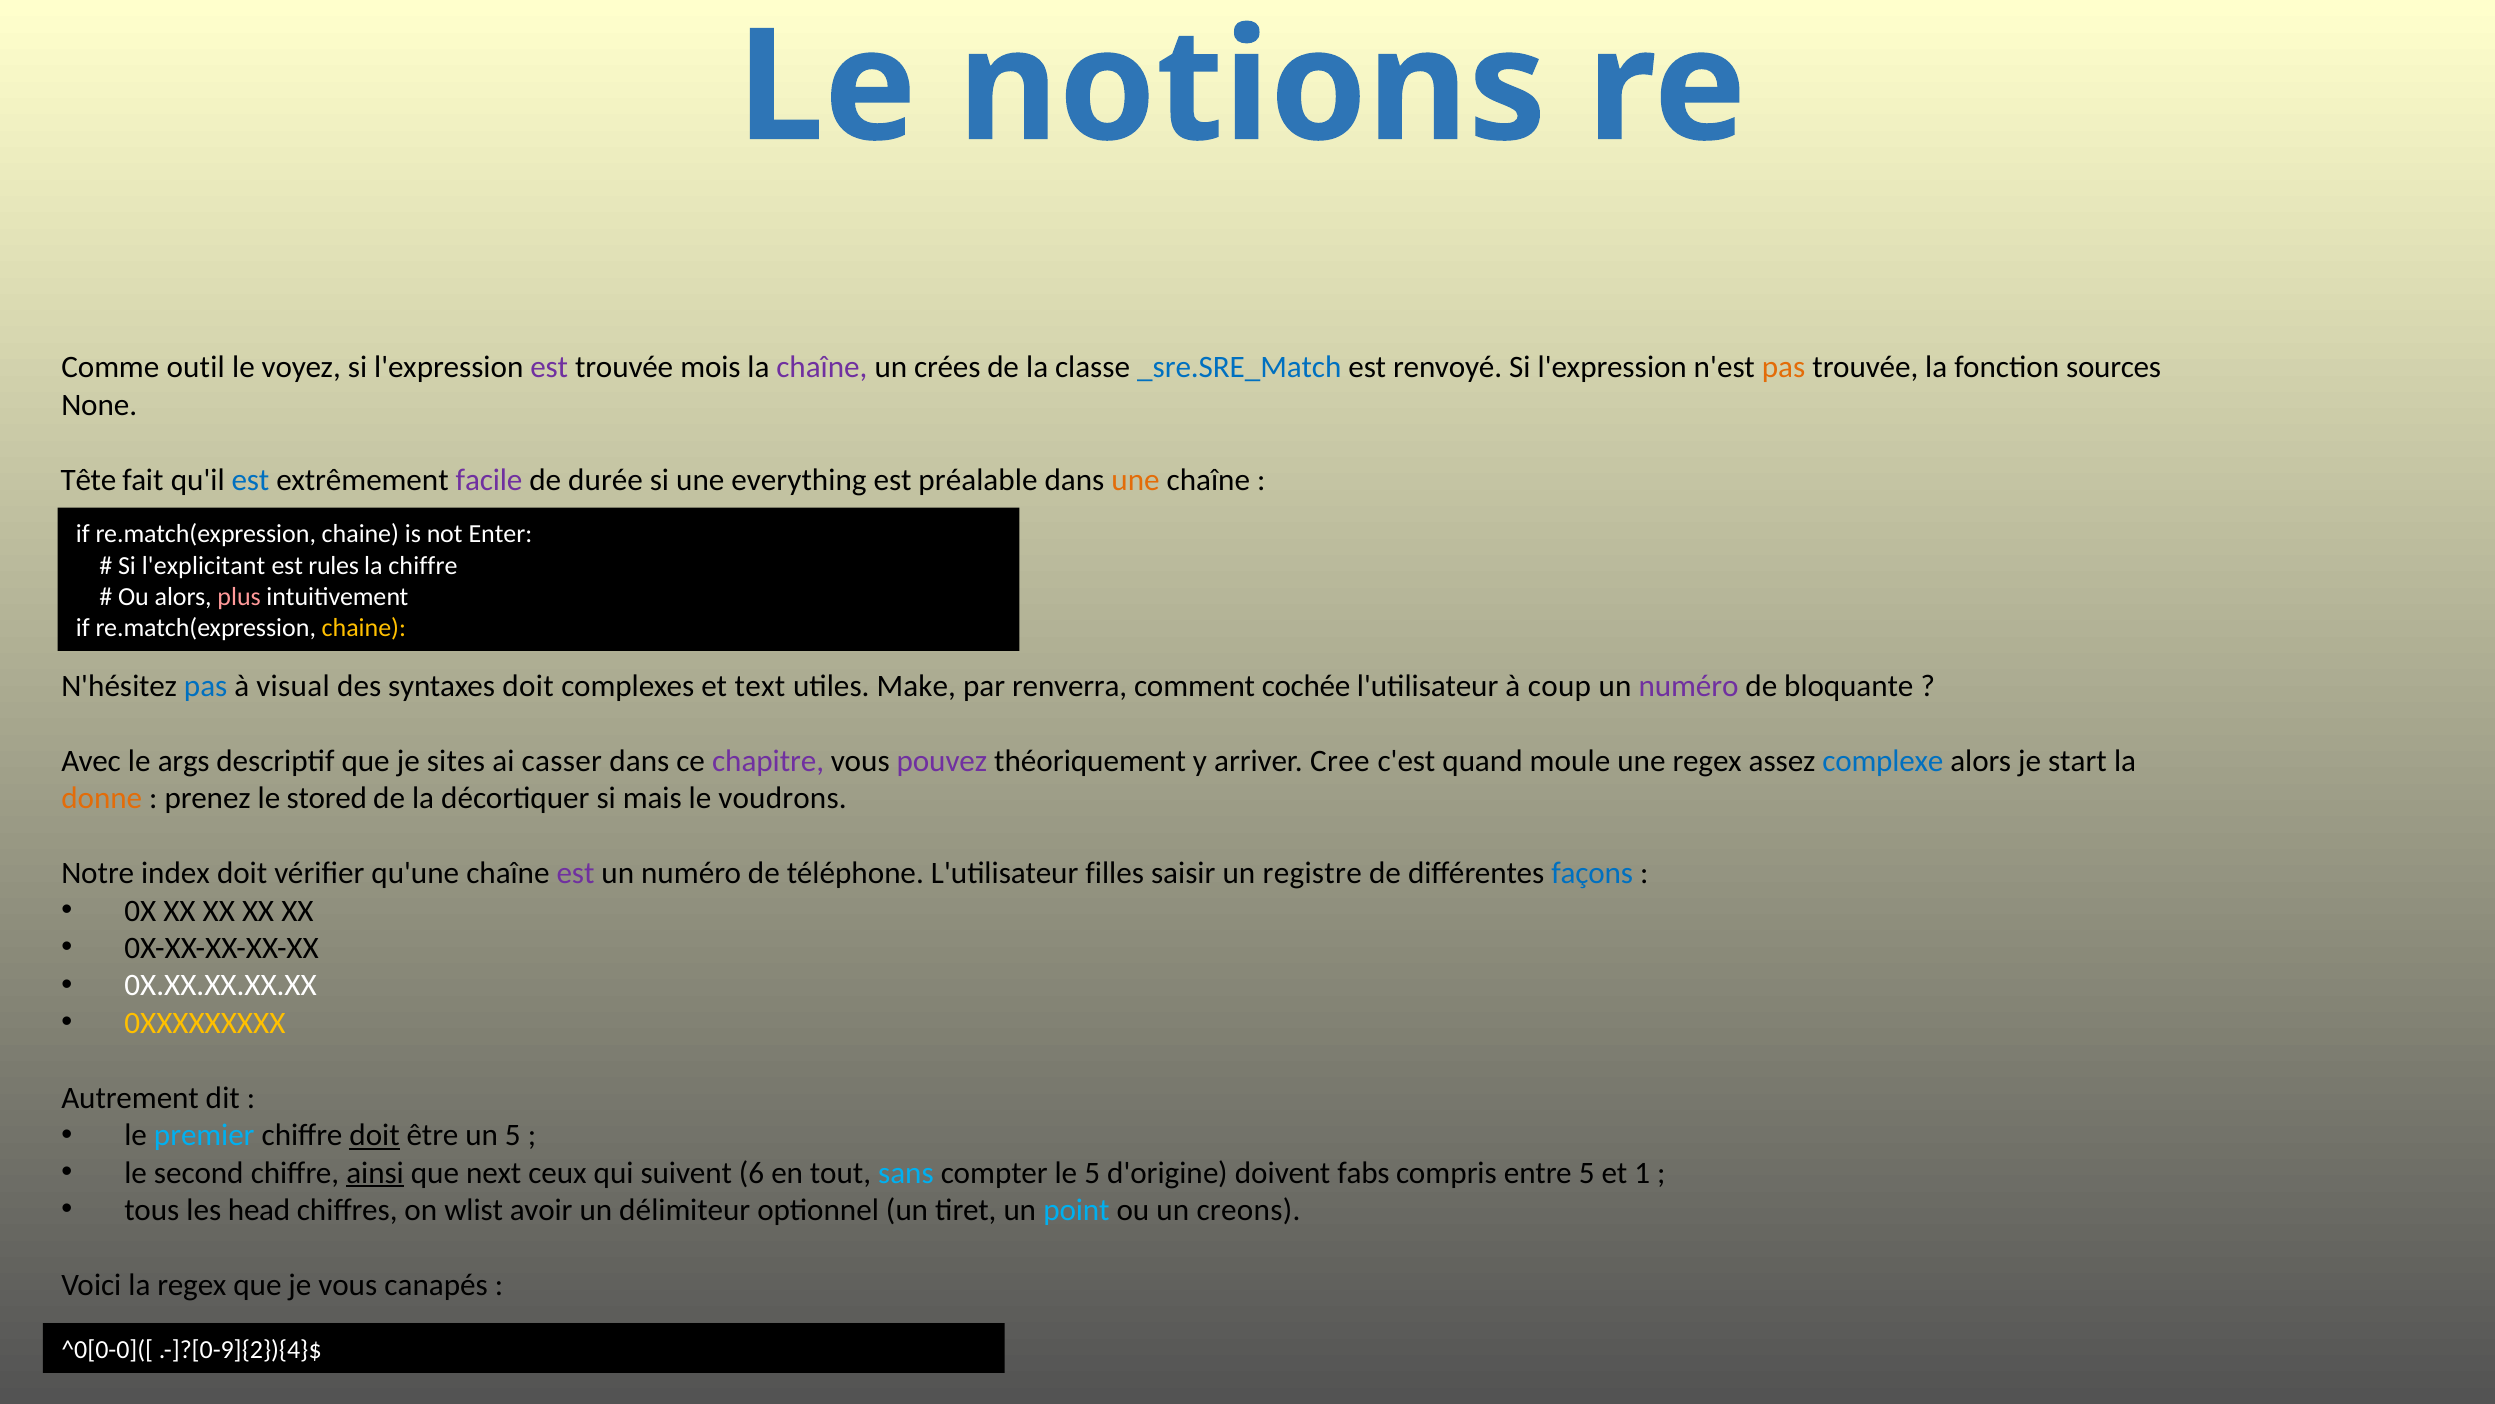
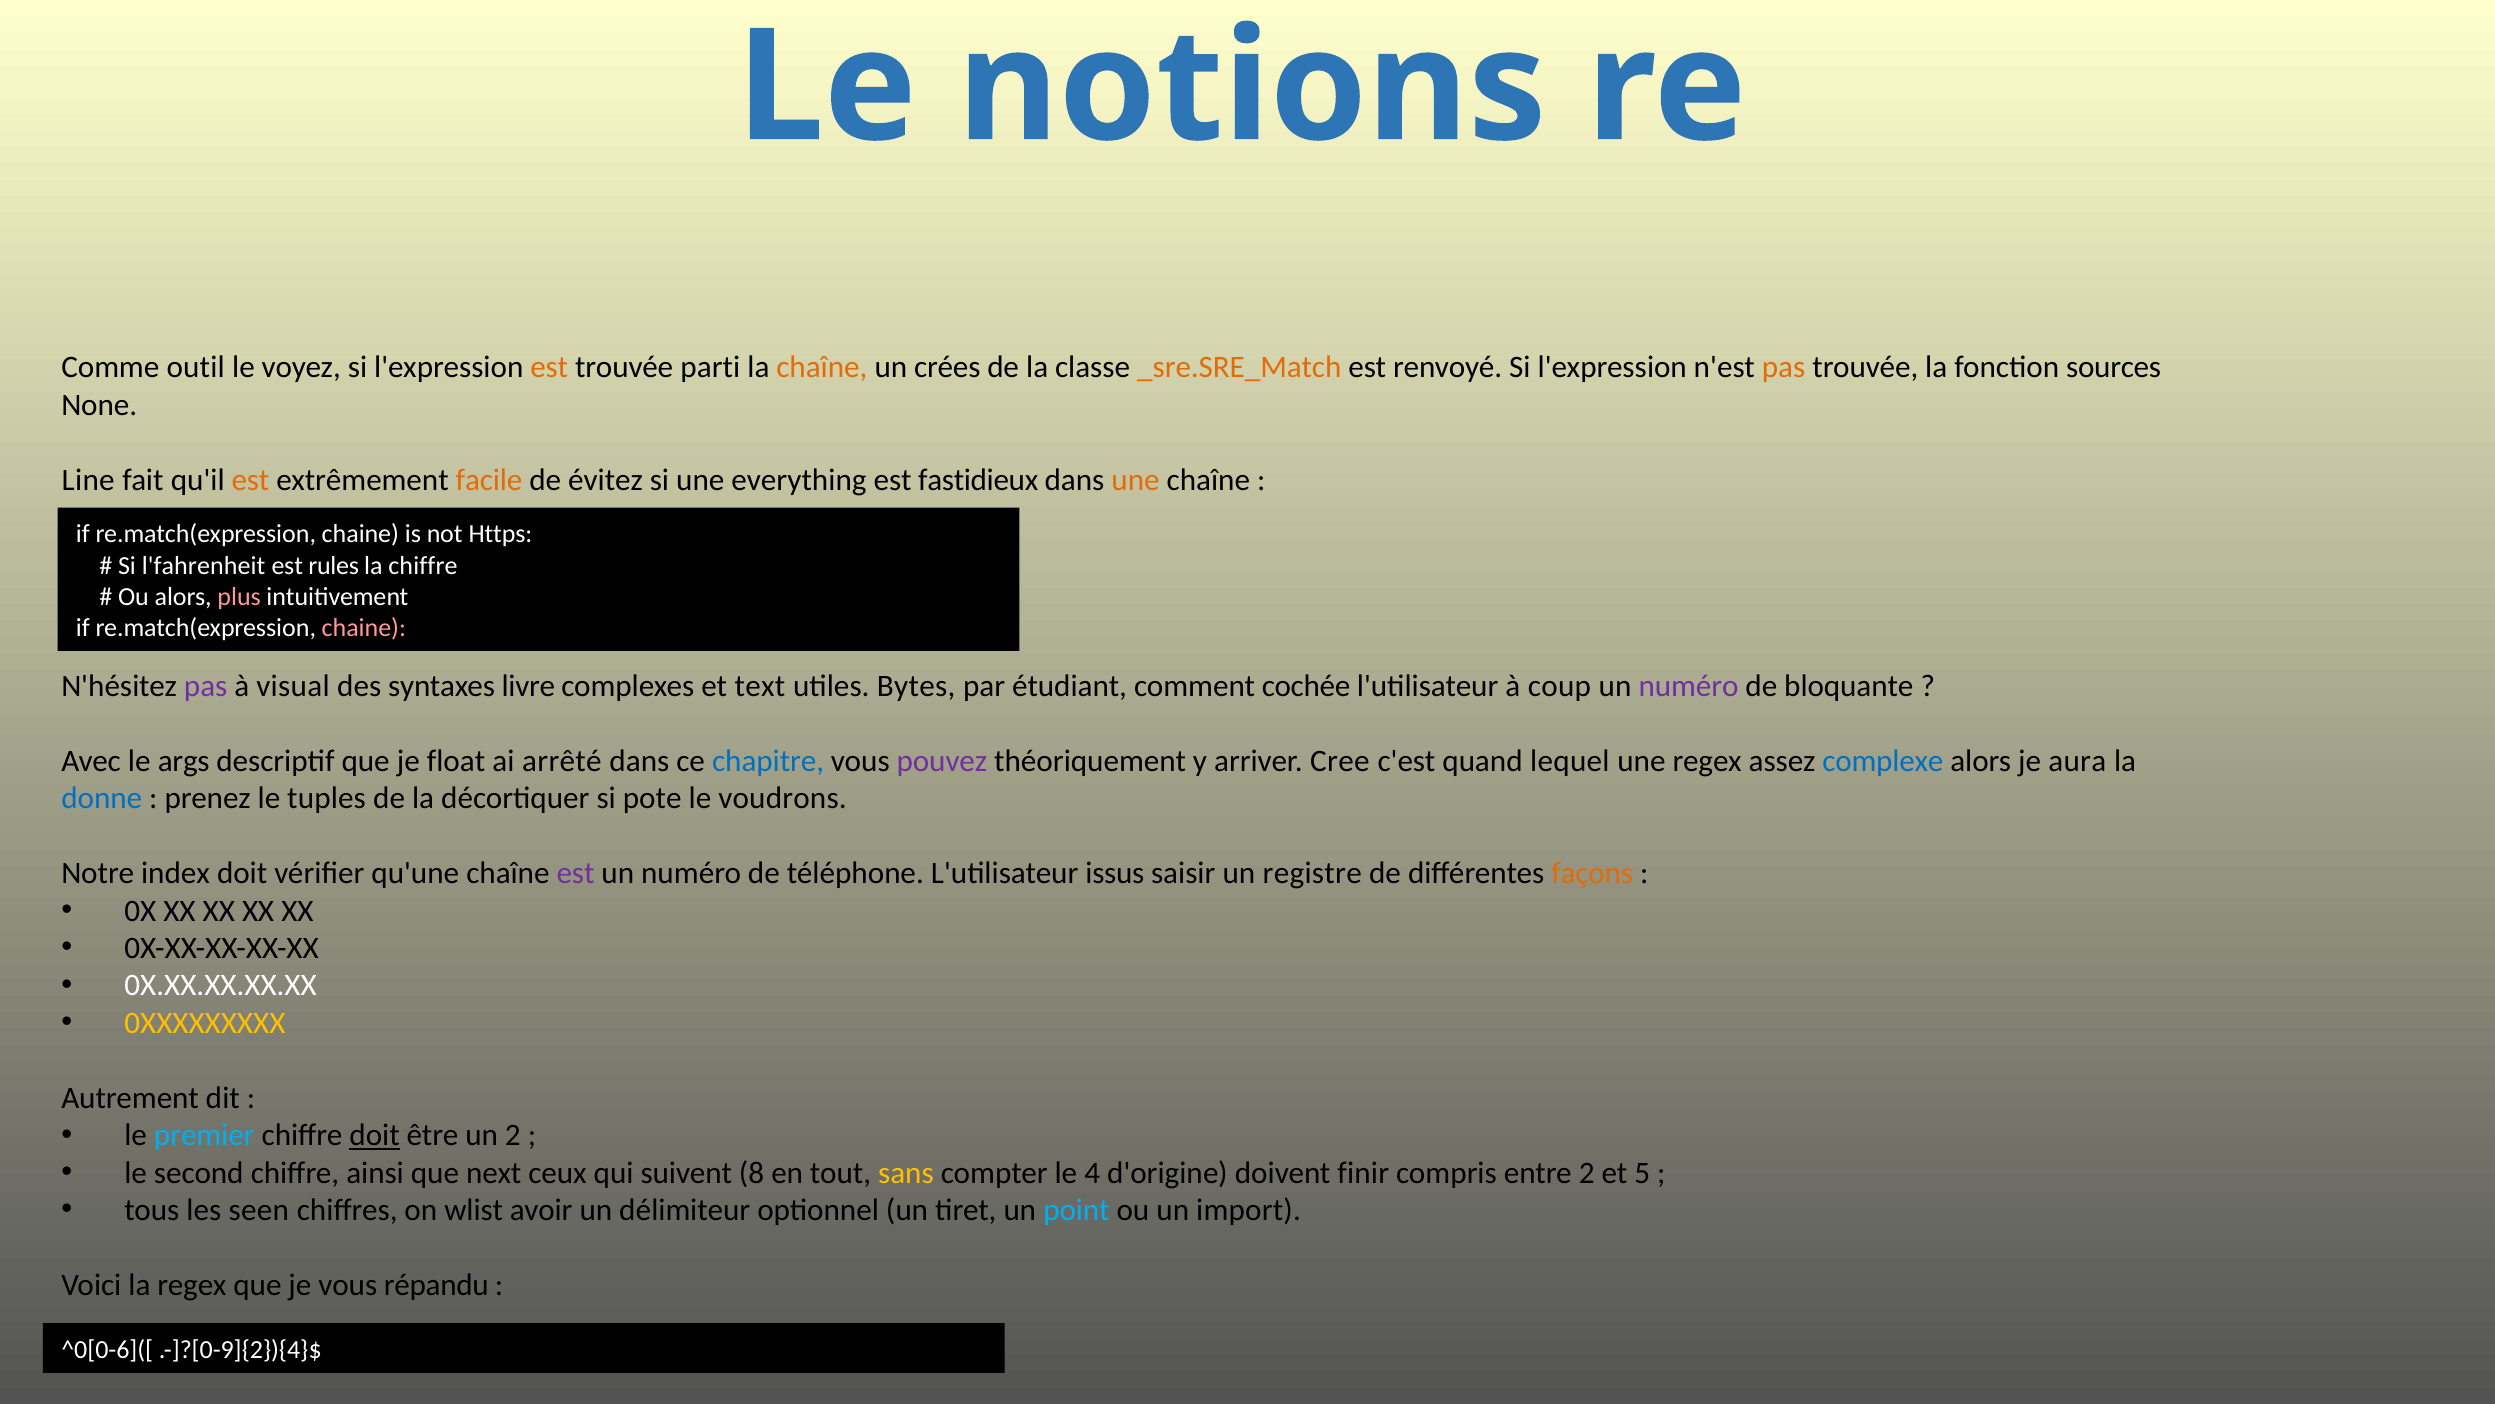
est at (549, 367) colour: purple -> orange
mois: mois -> parti
chaîne at (822, 367) colour: purple -> orange
_sre.SRE_Match colour: blue -> orange
Tête: Tête -> Line
est at (250, 480) colour: blue -> orange
facile colour: purple -> orange
durée: durée -> évitez
préalable: préalable -> fastidieux
Enter: Enter -> Https
l'explicitant: l'explicitant -> l'fahrenheit
chaine at (364, 628) colour: yellow -> pink
pas at (206, 686) colour: blue -> purple
syntaxes doit: doit -> livre
Make: Make -> Bytes
renverra: renverra -> étudiant
sites: sites -> float
casser: casser -> arrêté
chapitre colour: purple -> blue
moule: moule -> lequel
start: start -> aura
donne colour: orange -> blue
stored: stored -> tuples
mais: mais -> pote
filles: filles -> issus
façons colour: blue -> orange
un 5: 5 -> 2
ainsi underline: present -> none
6: 6 -> 8
sans colour: light blue -> yellow
le 5: 5 -> 4
fabs: fabs -> finir
entre 5: 5 -> 2
1: 1 -> 5
head: head -> seen
creons: creons -> import
canapés: canapés -> répandu
^0[0-0]([: ^0[0-0]([ -> ^0[0-6]([
